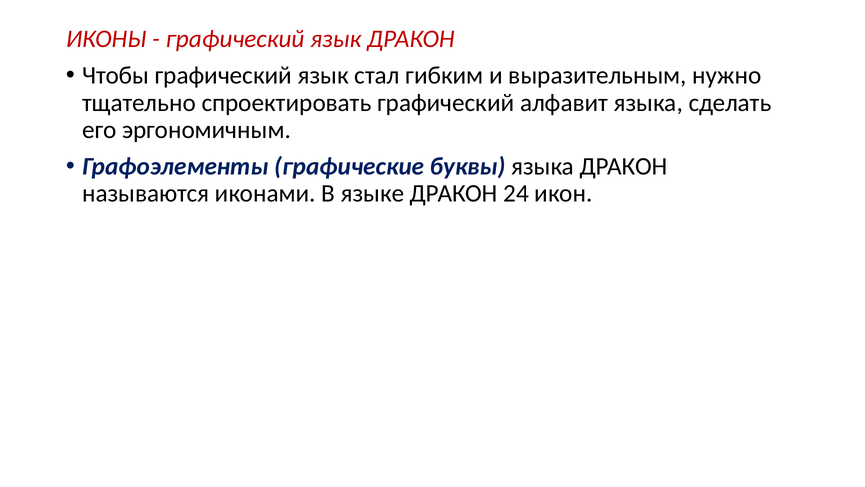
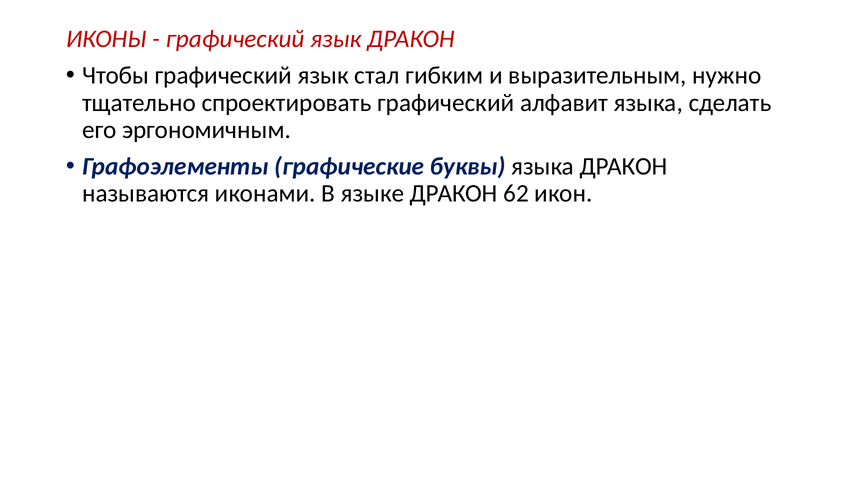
24: 24 -> 62
